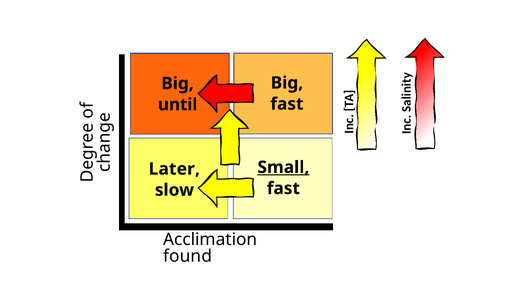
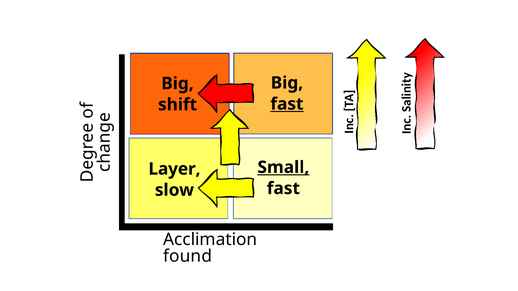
fast at (287, 104) underline: none -> present
until: until -> shift
Later: Later -> Layer
